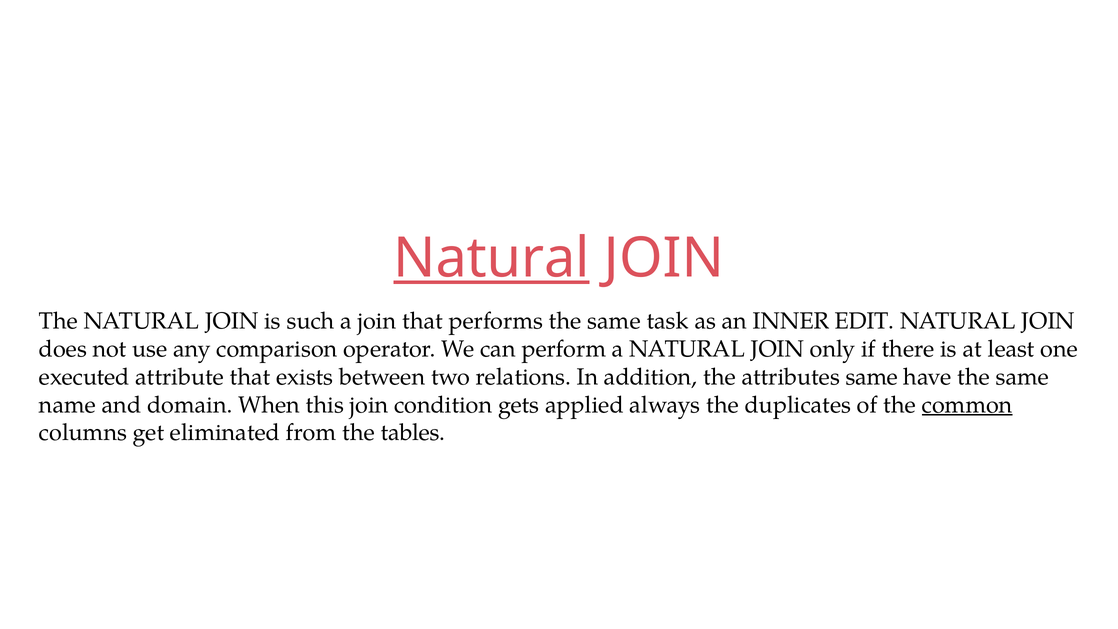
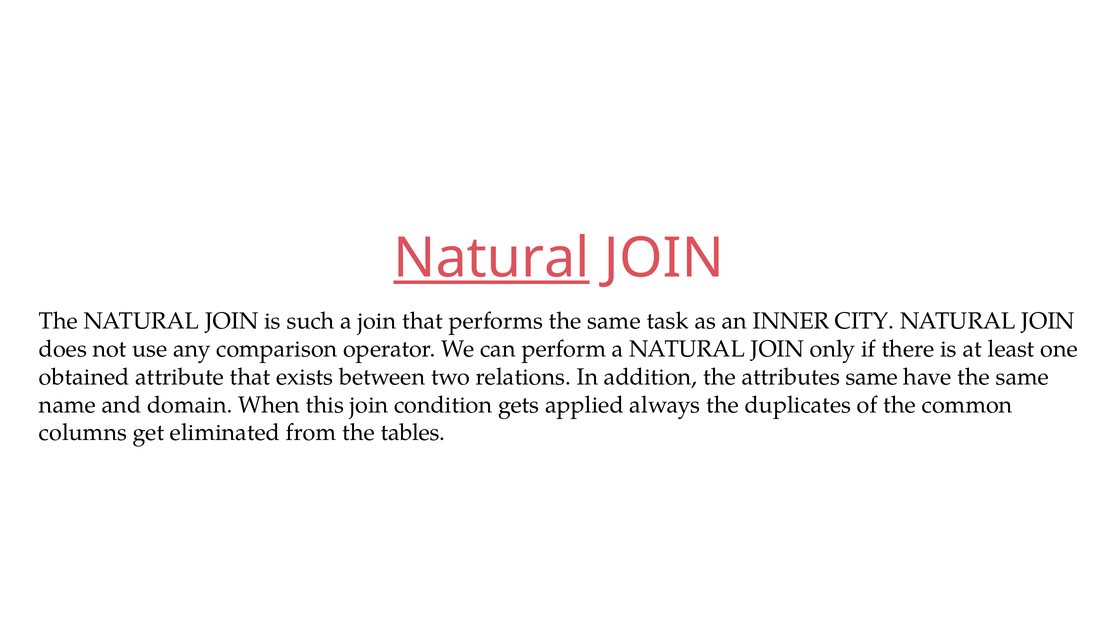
EDIT: EDIT -> CITY
executed: executed -> obtained
common underline: present -> none
